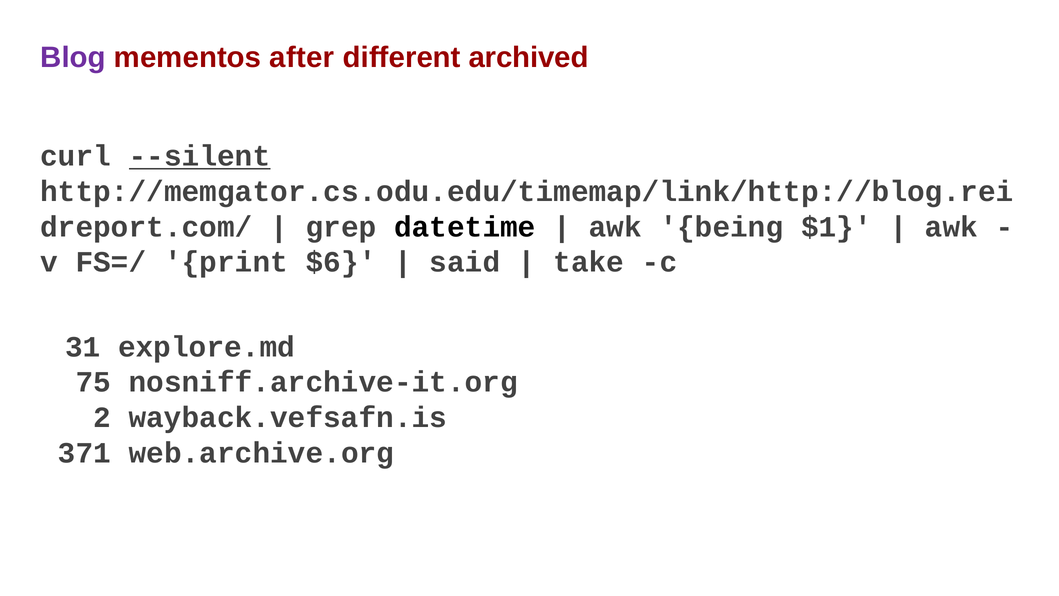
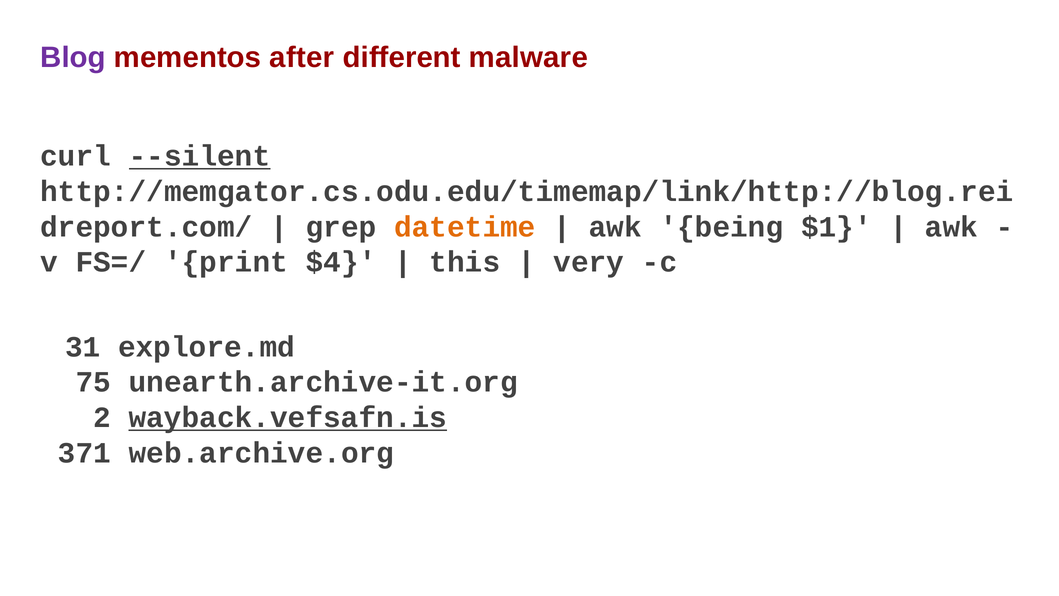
archived: archived -> malware
datetime colour: black -> orange
$6: $6 -> $4
said: said -> this
take: take -> very
nosniff.archive-it.org: nosniff.archive-it.org -> unearth.archive-it.org
wayback.vefsafn.is underline: none -> present
